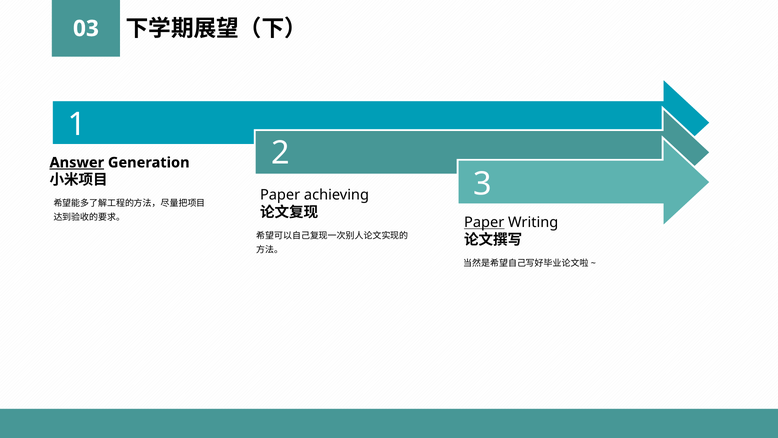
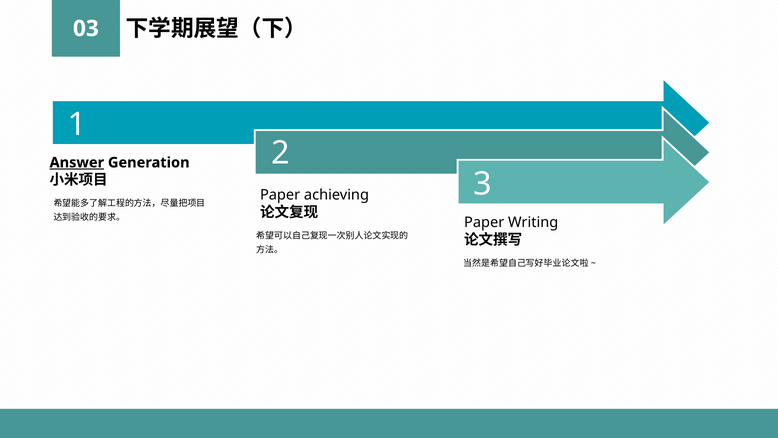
Paper at (484, 222) underline: present -> none
